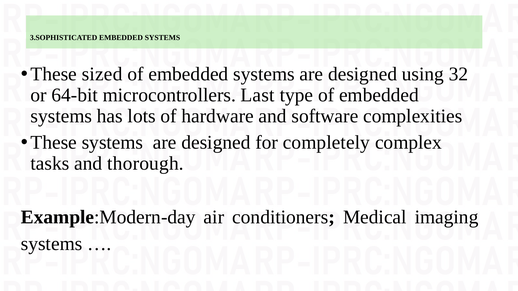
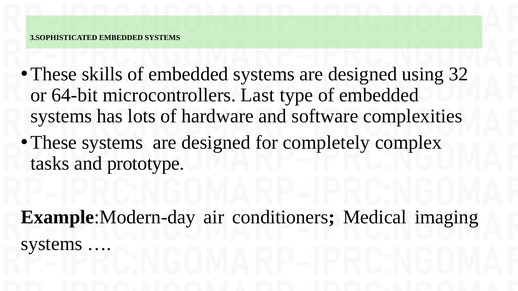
sized: sized -> skills
thorough: thorough -> prototype
